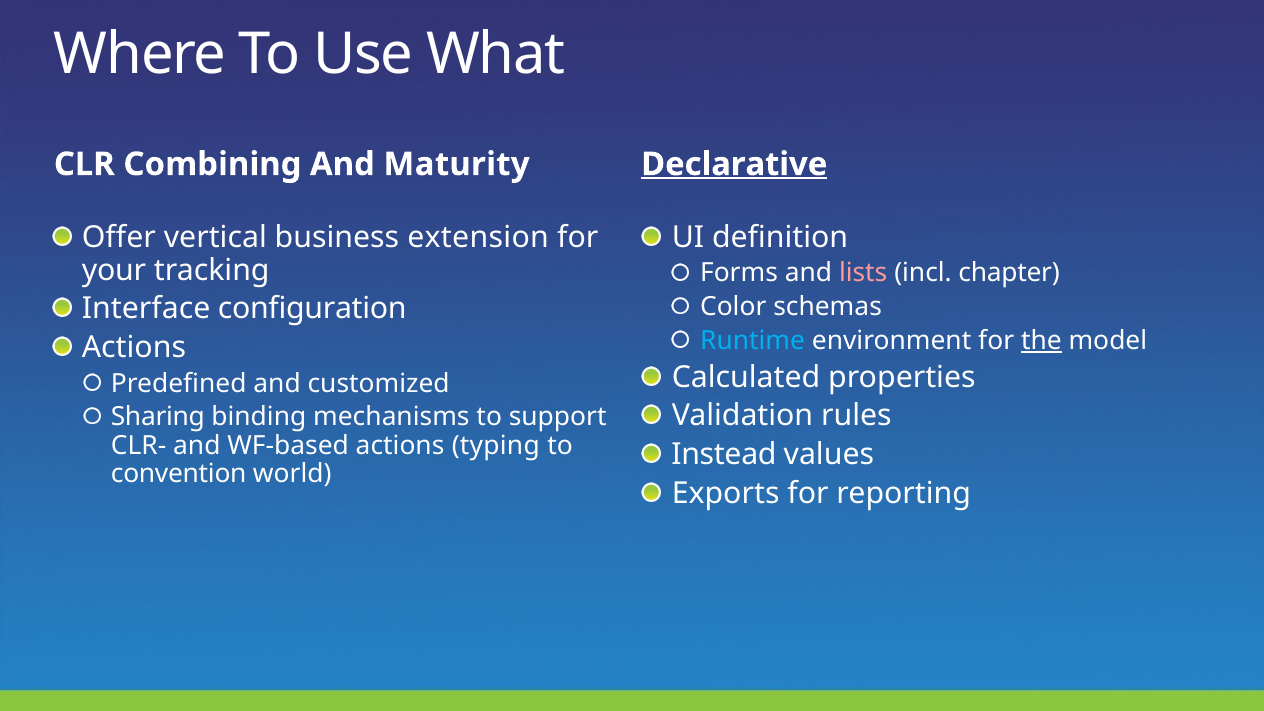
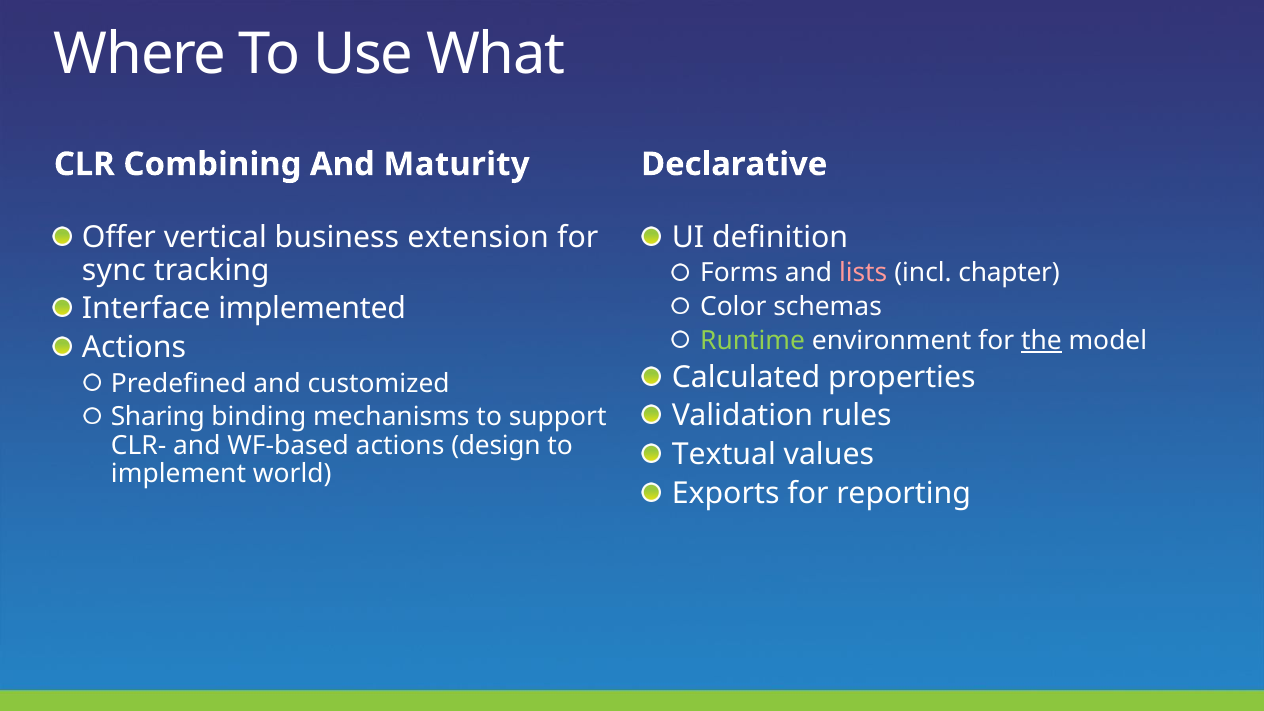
Declarative underline: present -> none
your: your -> sync
configuration: configuration -> implemented
Runtime colour: light blue -> light green
typing: typing -> design
Instead: Instead -> Textual
convention: convention -> implement
